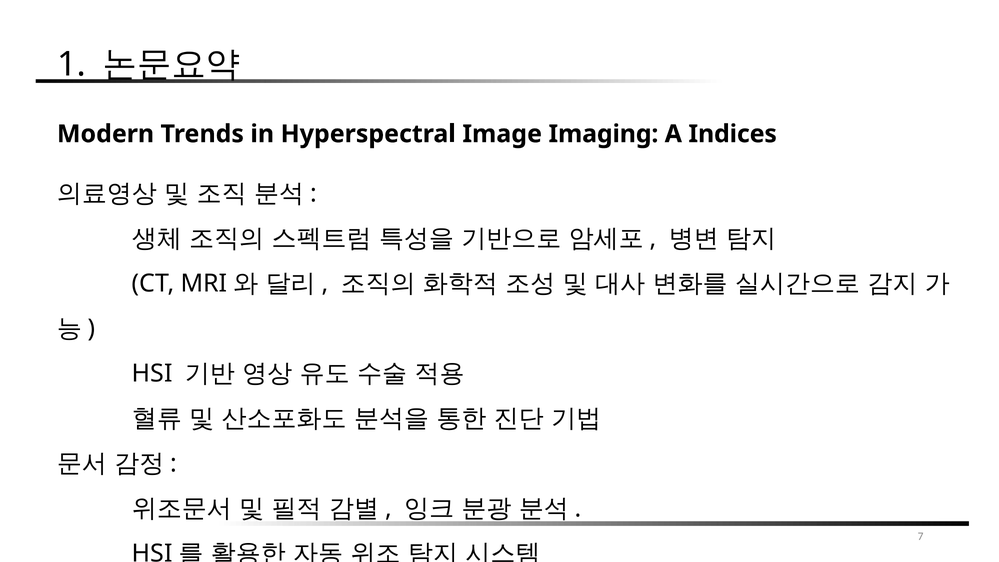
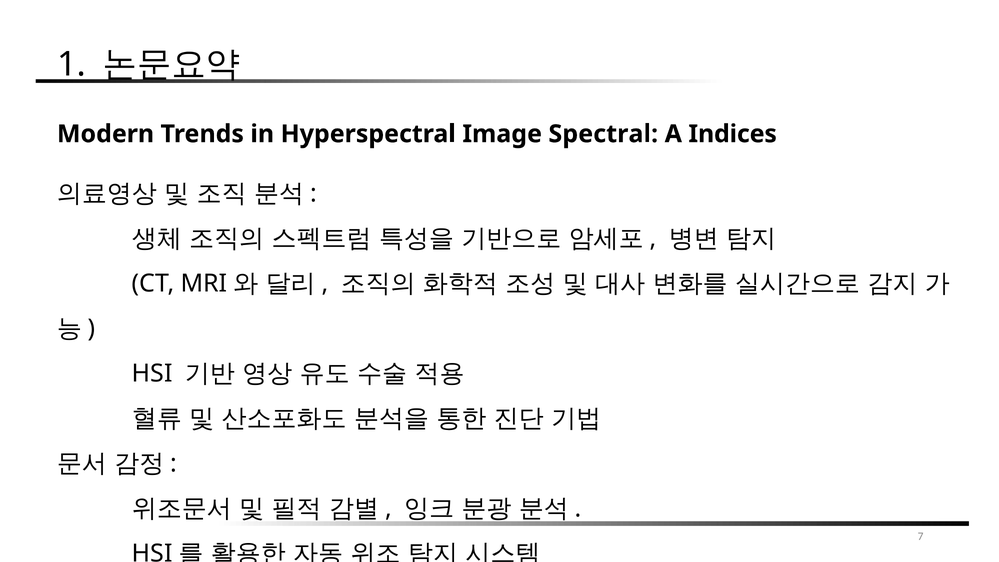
Imaging: Imaging -> Spectral
